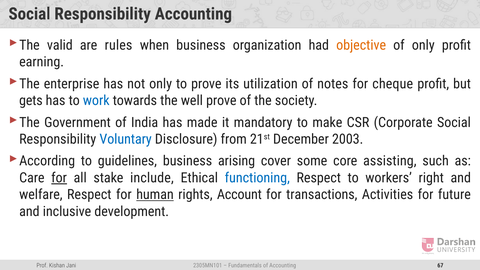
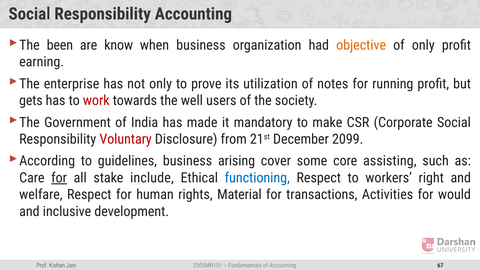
valid: valid -> been
rules: rules -> know
cheque: cheque -> running
work colour: blue -> red
well prove: prove -> users
Voluntary colour: blue -> red
2003: 2003 -> 2099
human underline: present -> none
Account: Account -> Material
future: future -> would
